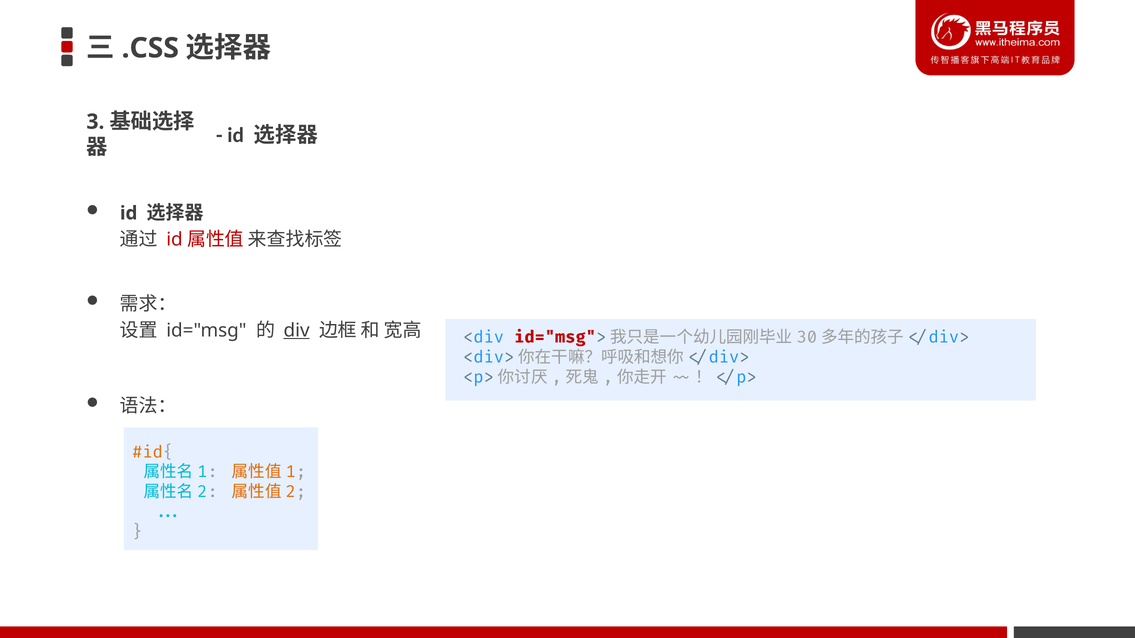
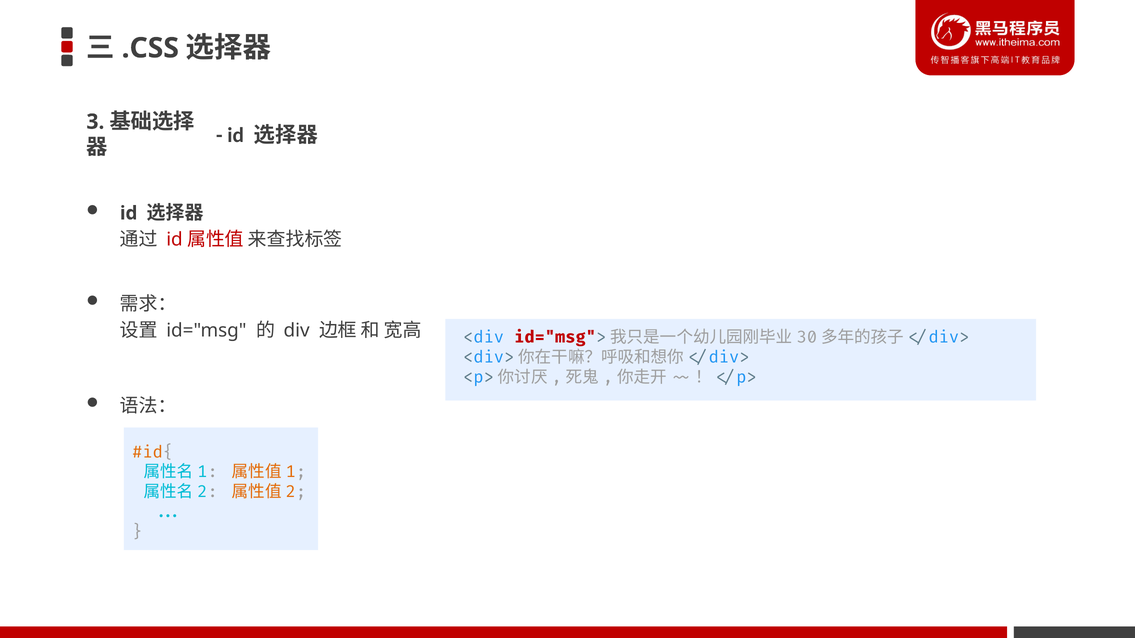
div underline: present -> none
